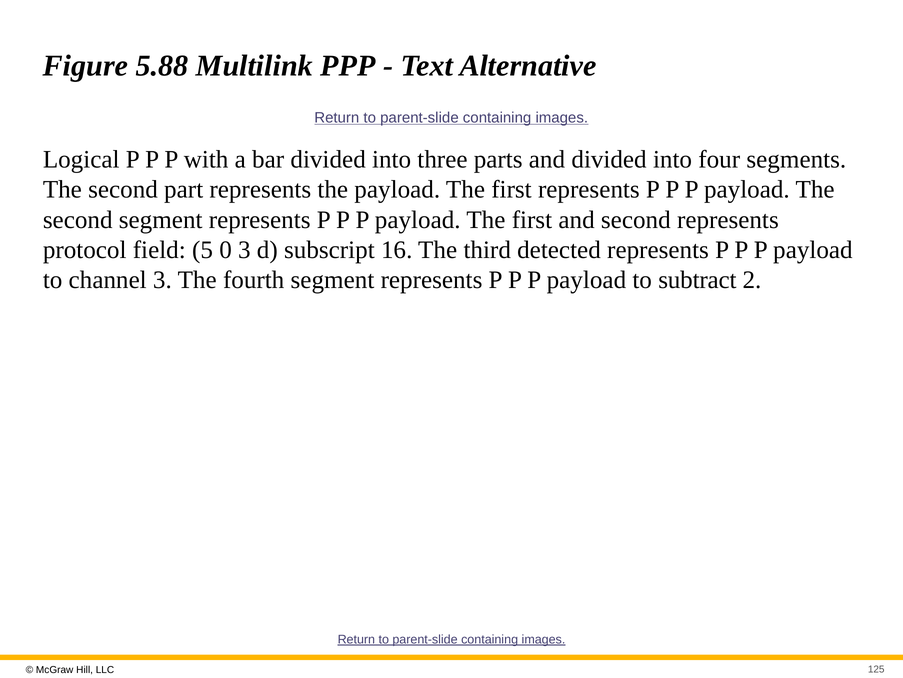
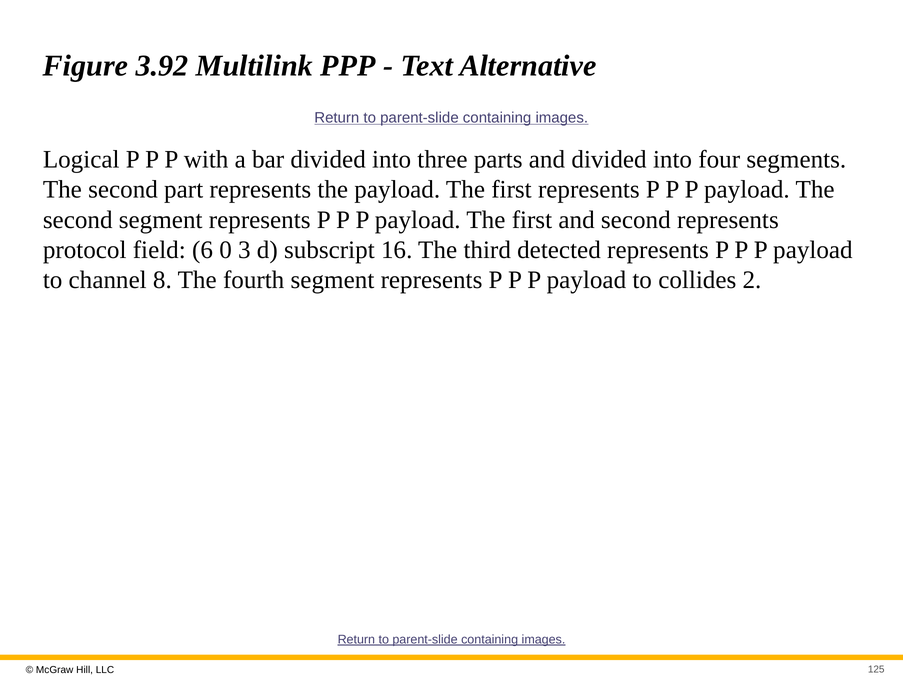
5.88: 5.88 -> 3.92
5: 5 -> 6
channel 3: 3 -> 8
subtract: subtract -> collides
